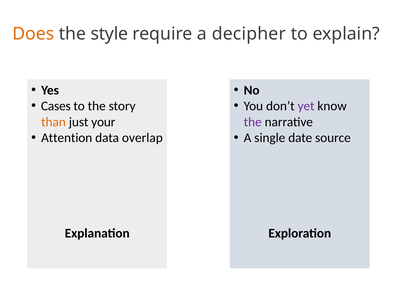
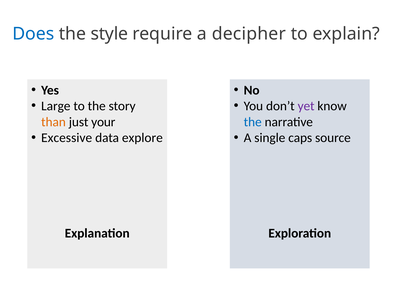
Does colour: orange -> blue
Cases: Cases -> Large
the at (253, 122) colour: purple -> blue
Attention: Attention -> Excessive
overlap: overlap -> explore
date: date -> caps
